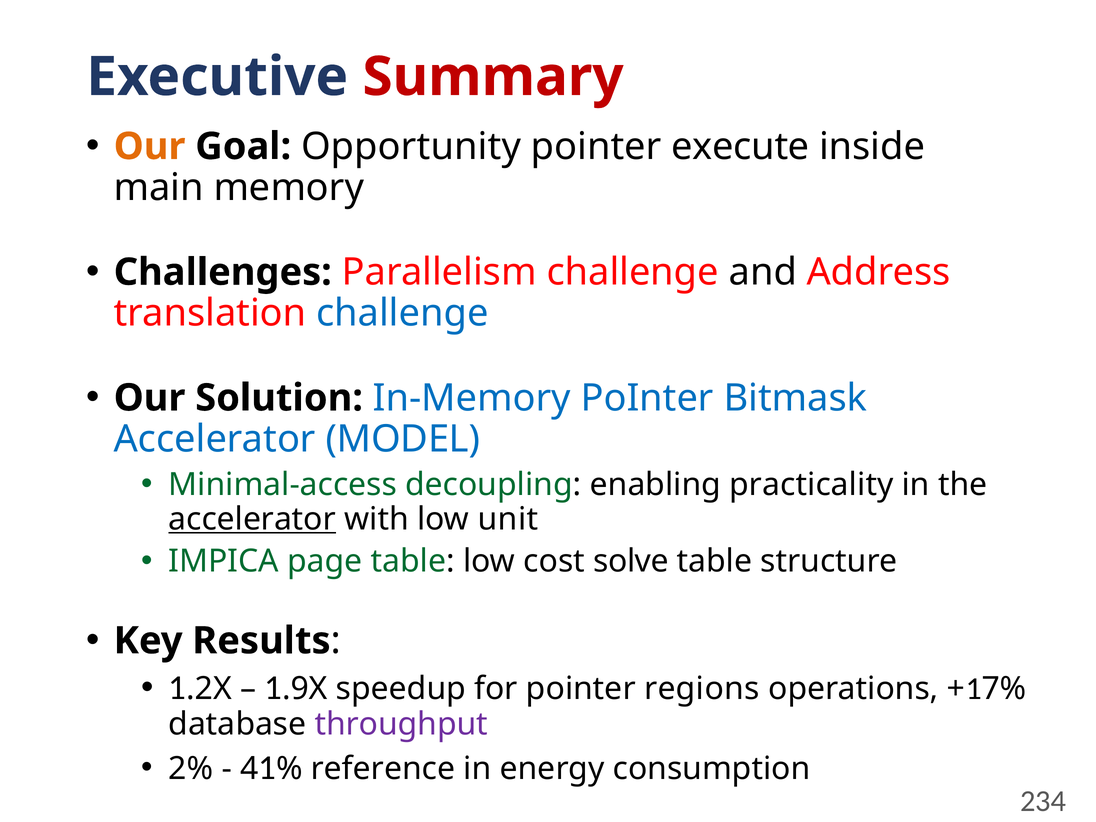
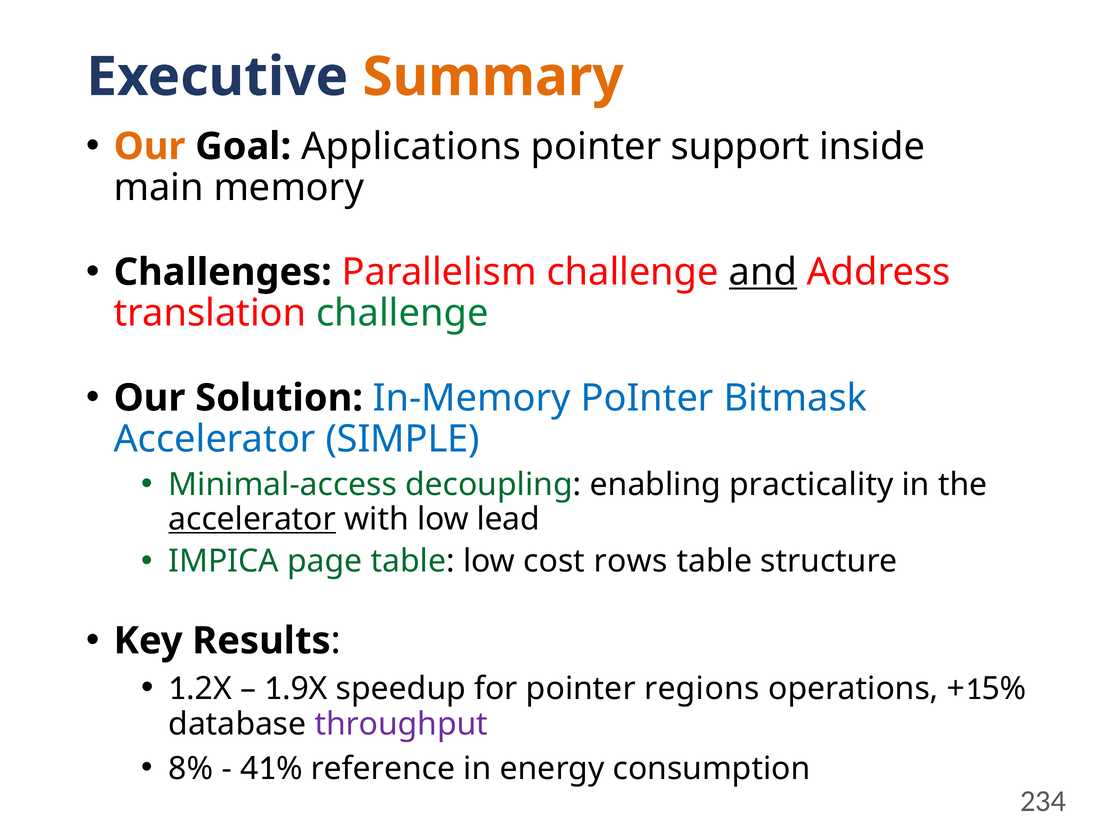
Summary colour: red -> orange
Opportunity: Opportunity -> Applications
execute: execute -> support
and underline: none -> present
challenge at (402, 313) colour: blue -> green
MODEL: MODEL -> SIMPLE
unit: unit -> lead
solve: solve -> rows
7%: 7% -> 5%
2%: 2% -> 8%
